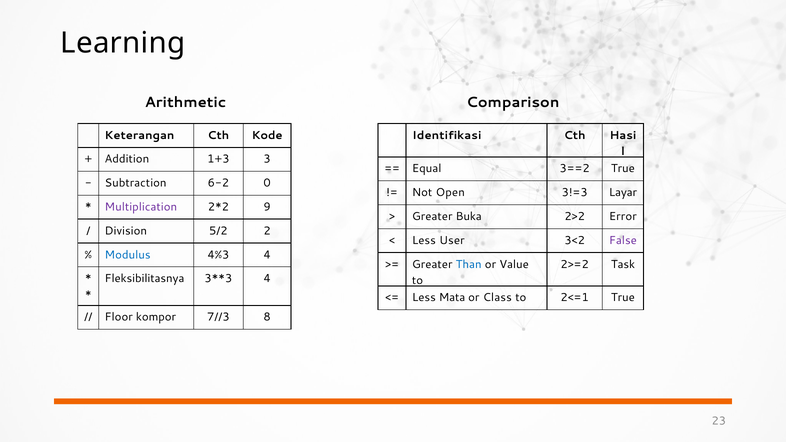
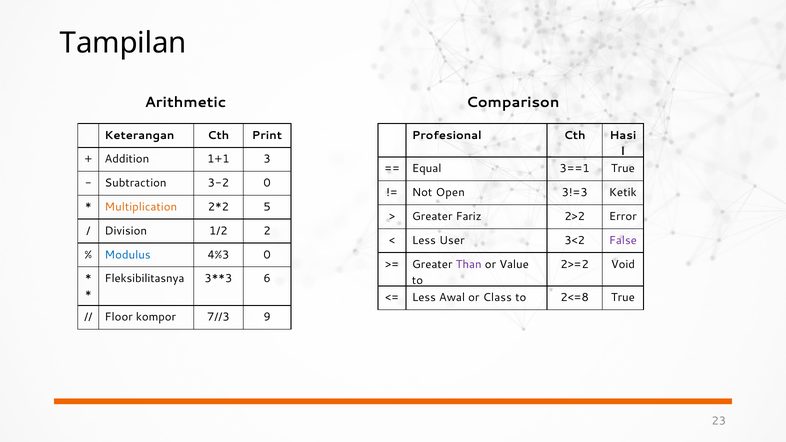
Learning: Learning -> Tampilan
Kode: Kode -> Print
Identifikasi: Identifikasi -> Profesional
1+3: 1+3 -> 1+1
3==2: 3==2 -> 3==1
6-2: 6-2 -> 3-2
Layar: Layar -> Ketik
Multiplication colour: purple -> orange
9: 9 -> 5
Buka: Buka -> Fariz
5/2: 5/2 -> 1/2
4%3 4: 4 -> 0
Than colour: blue -> purple
Task: Task -> Void
4 at (267, 279): 4 -> 6
Mata: Mata -> Awal
2<=1: 2<=1 -> 2<=8
8: 8 -> 9
